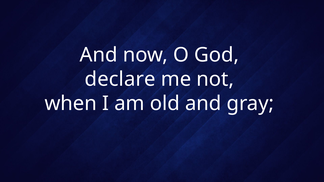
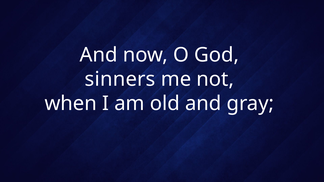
declare: declare -> sinners
